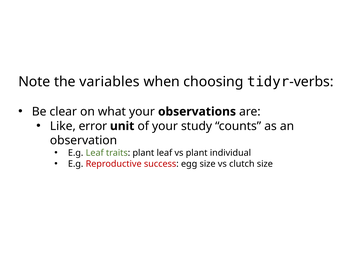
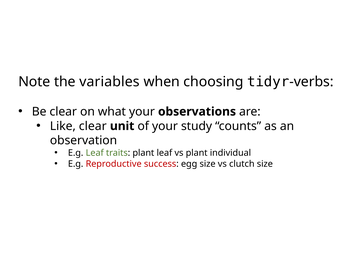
Like error: error -> clear
